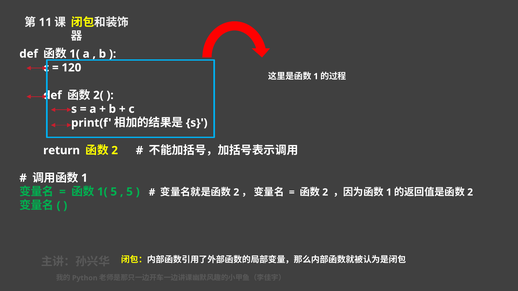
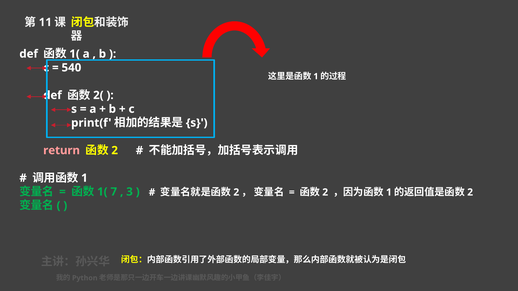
120: 120 -> 540
return colour: white -> pink
5 at (114, 192): 5 -> 7
5 at (130, 192): 5 -> 3
